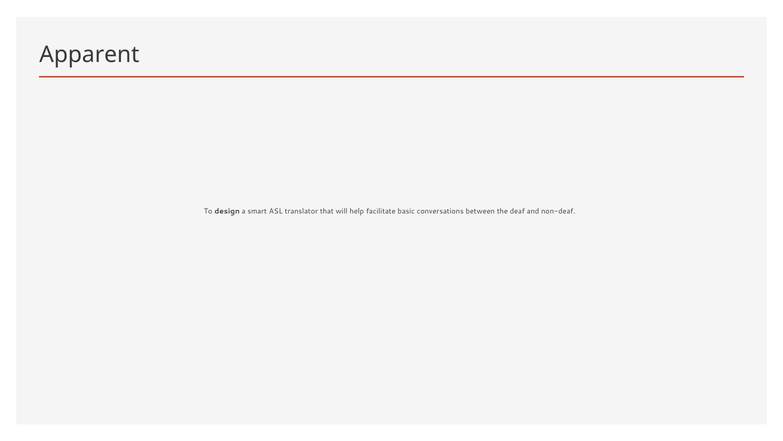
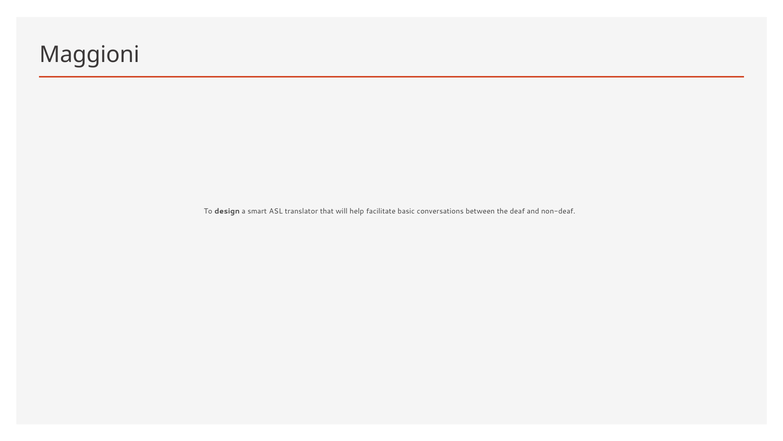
Apparent: Apparent -> Maggioni
